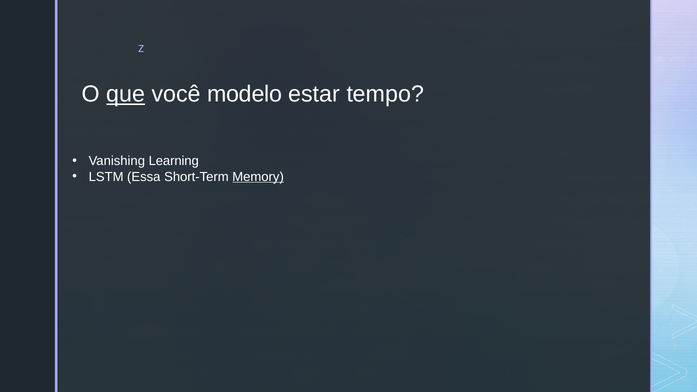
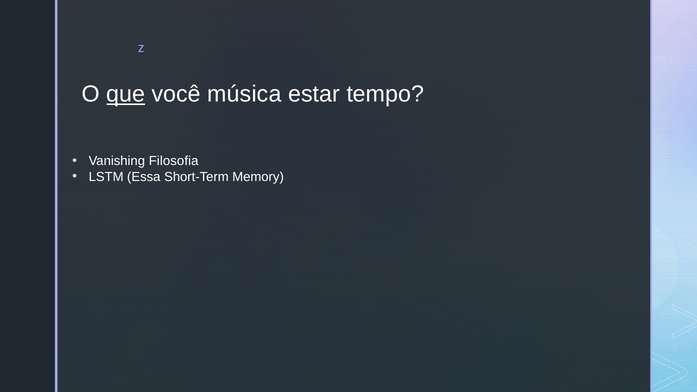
modelo: modelo -> música
Learning: Learning -> Filosofia
Memory underline: present -> none
